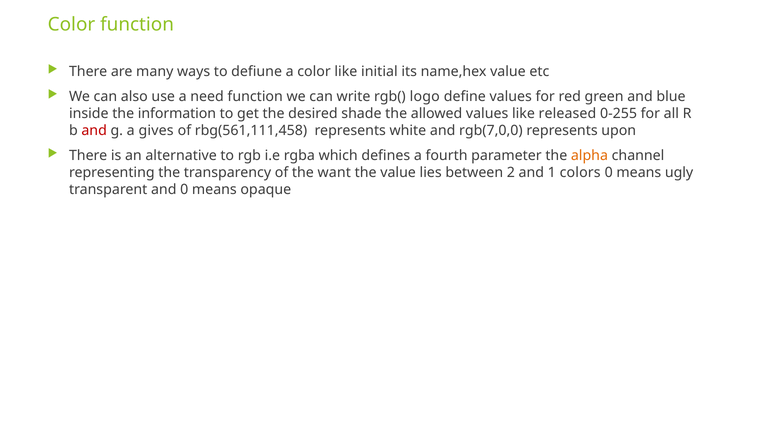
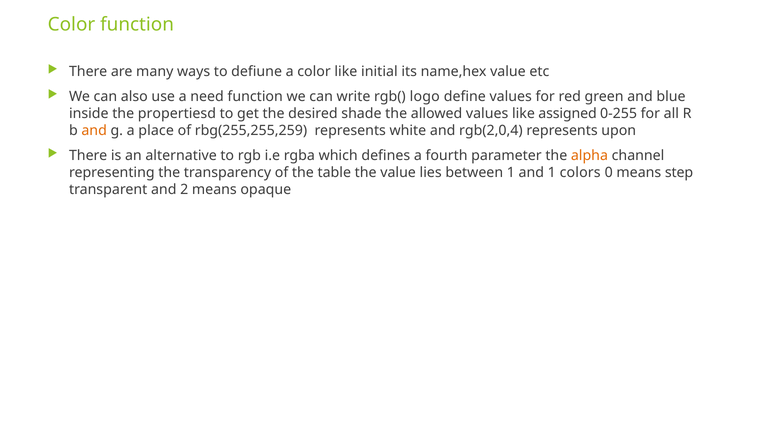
information: information -> propertiesd
released: released -> assigned
and at (94, 131) colour: red -> orange
gives: gives -> place
rbg(561,111,458: rbg(561,111,458 -> rbg(255,255,259
rgb(7,0,0: rgb(7,0,0 -> rgb(2,0,4
want: want -> table
between 2: 2 -> 1
ugly: ugly -> step
and 0: 0 -> 2
